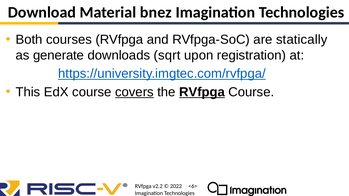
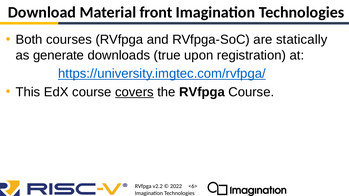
bnez: bnez -> front
sqrt: sqrt -> true
RVfpga at (202, 92) underline: present -> none
